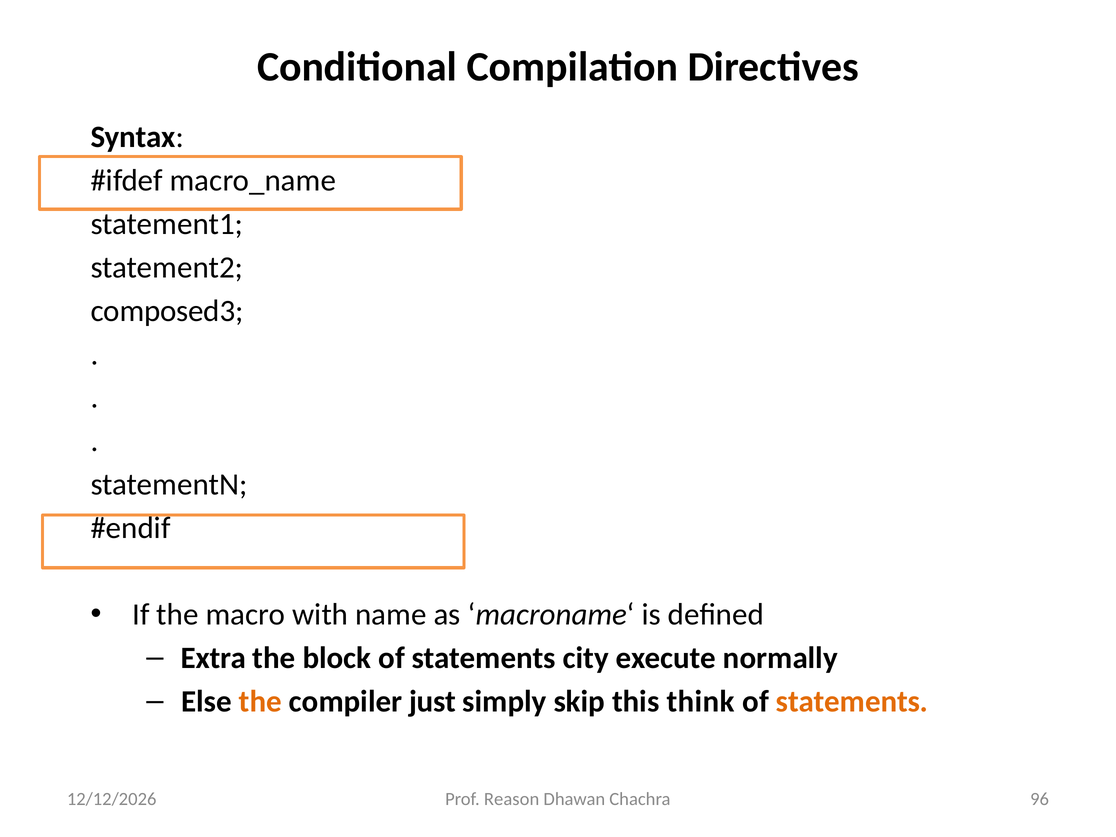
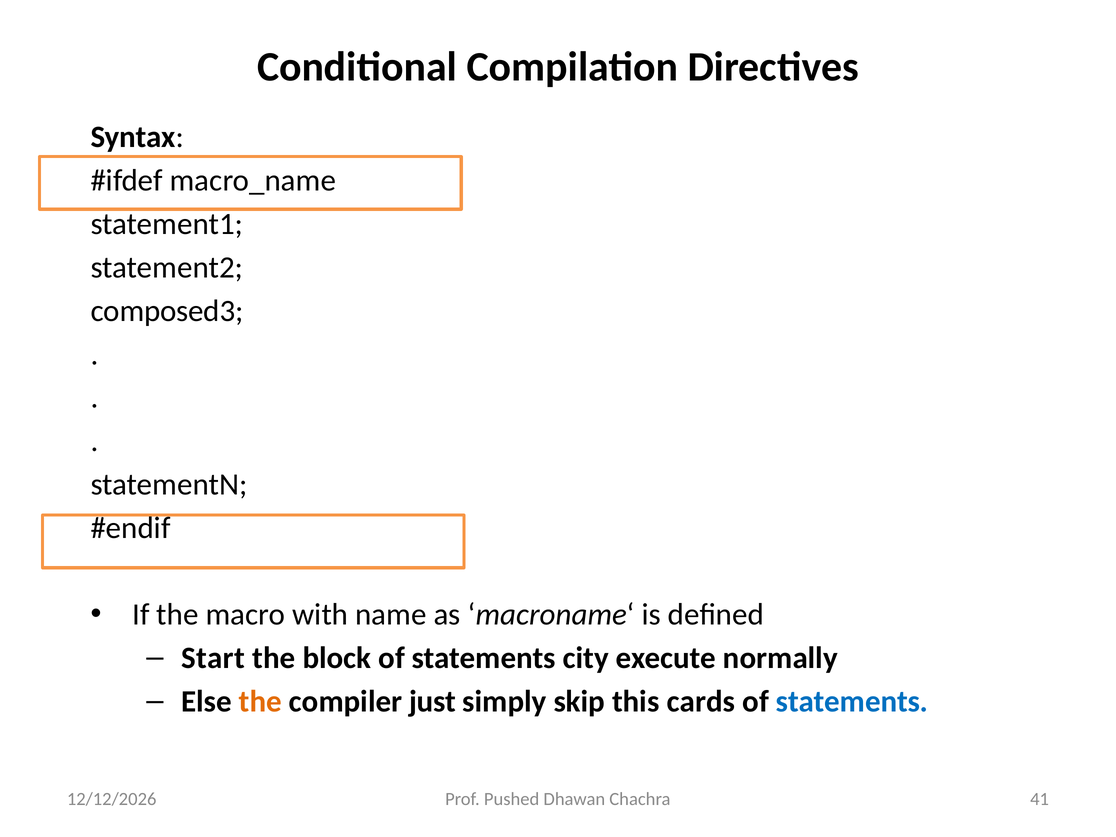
Extra: Extra -> Start
think: think -> cards
statements at (852, 702) colour: orange -> blue
Reason: Reason -> Pushed
96: 96 -> 41
